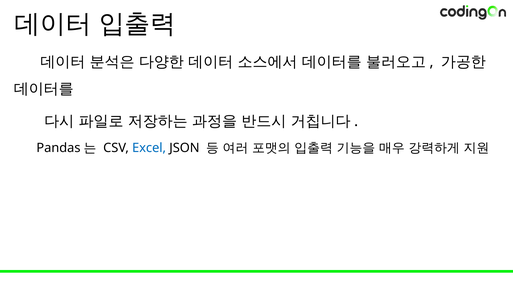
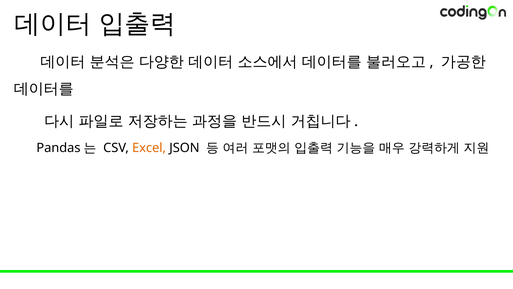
Excel colour: blue -> orange
